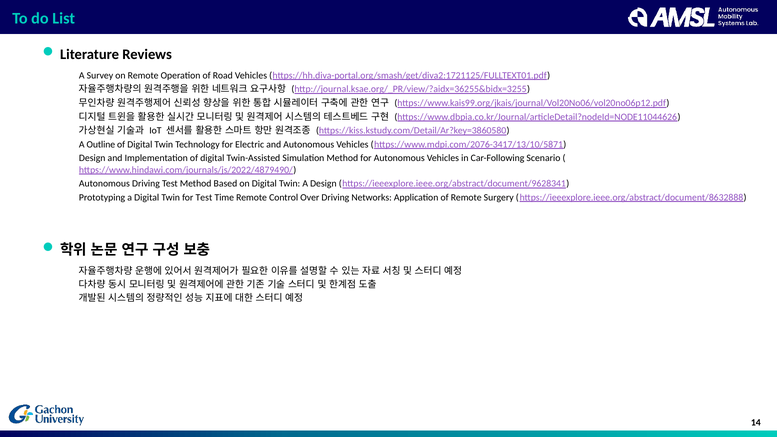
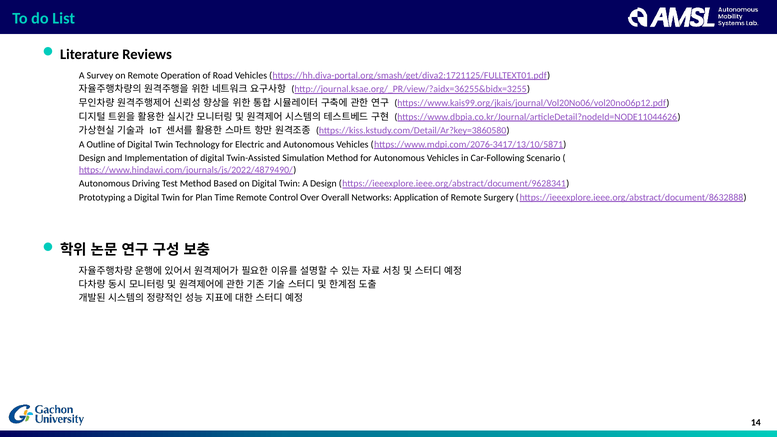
for Test: Test -> Plan
Over Driving: Driving -> Overall
